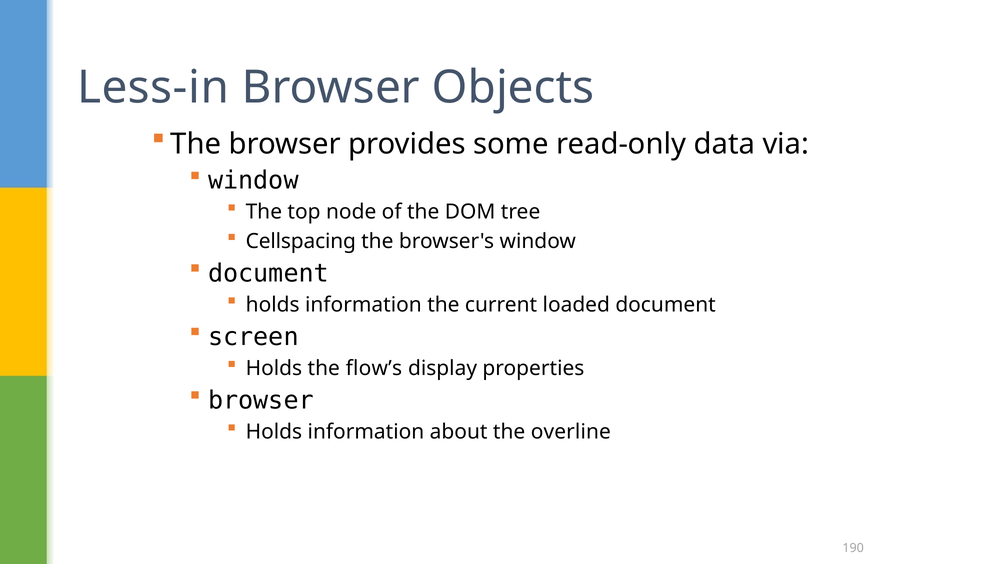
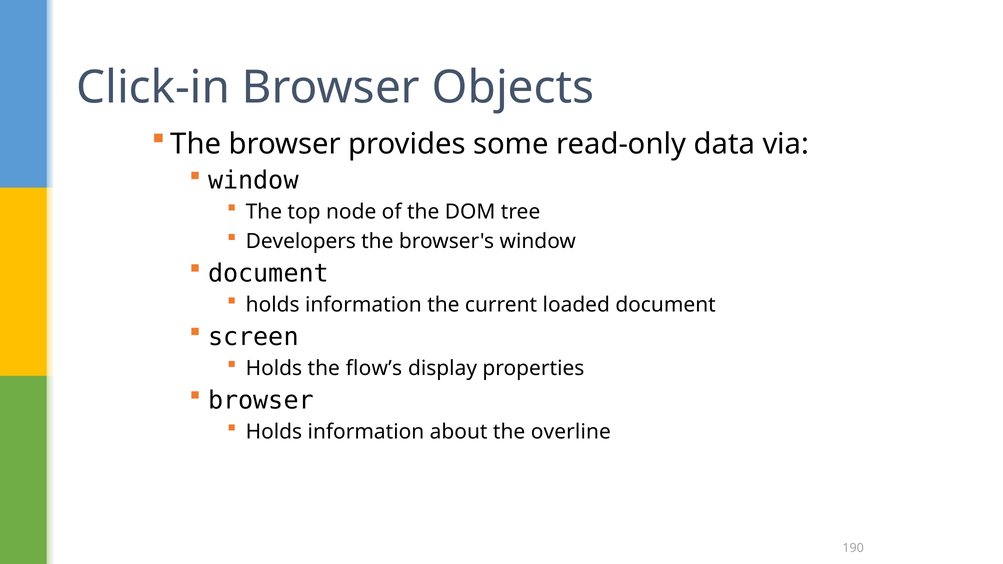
Less-in: Less-in -> Click-in
Cellspacing: Cellspacing -> Developers
